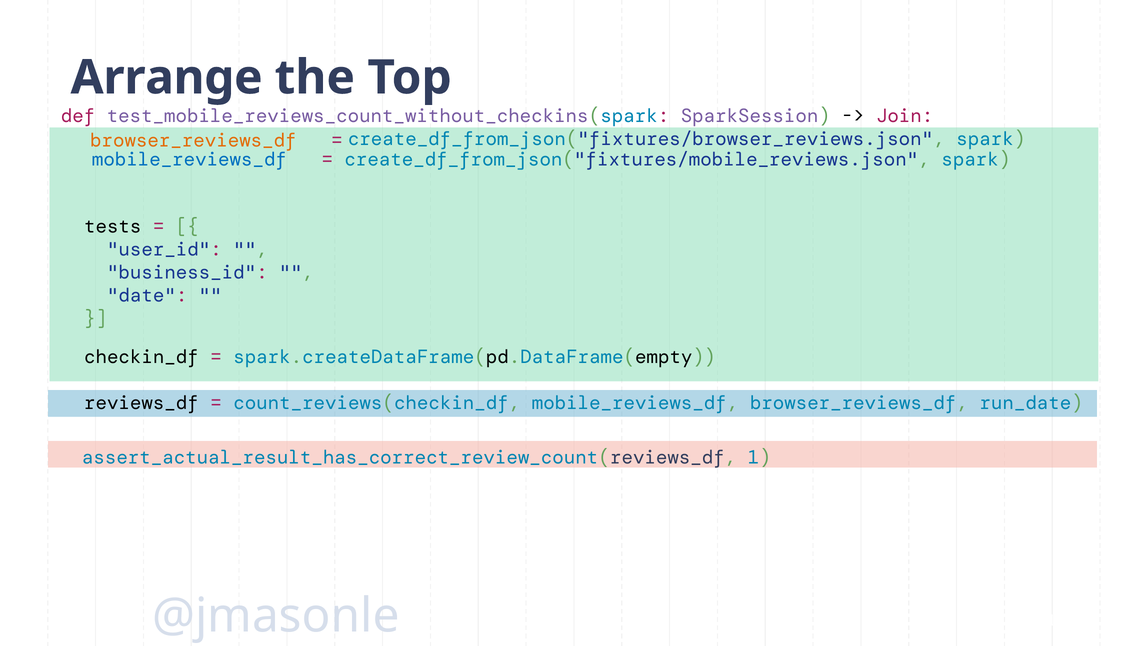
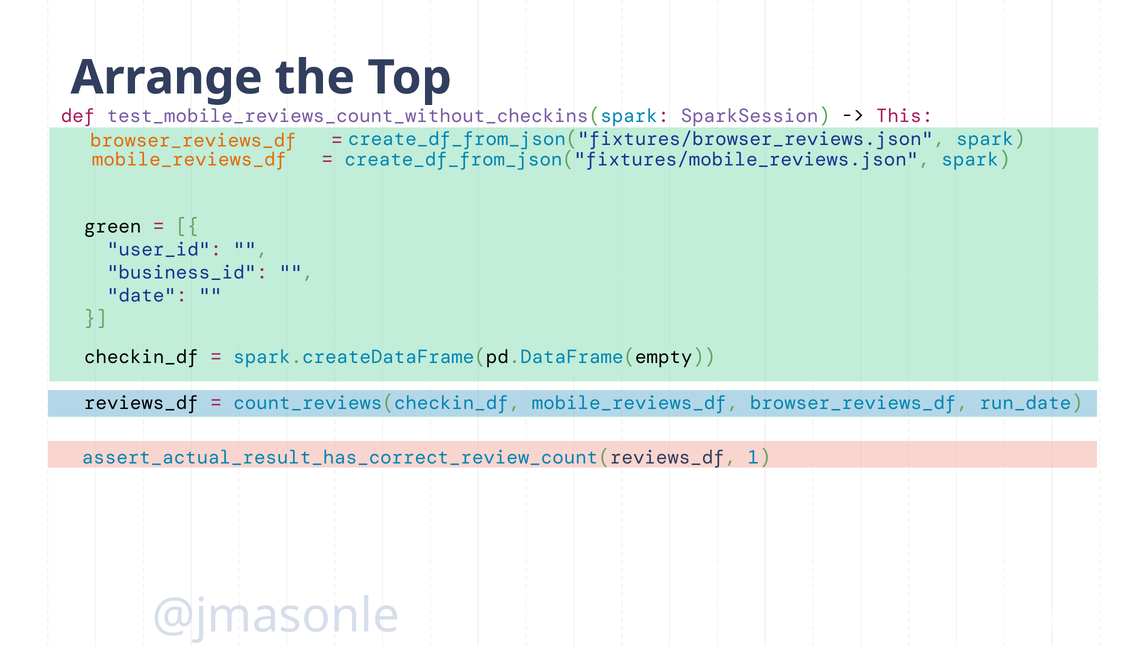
Join: Join -> This
mobile_reviews_df at (189, 160) colour: blue -> orange
tests: tests -> green
